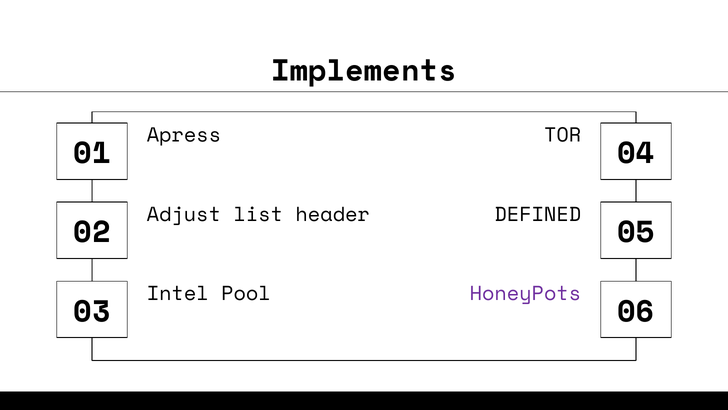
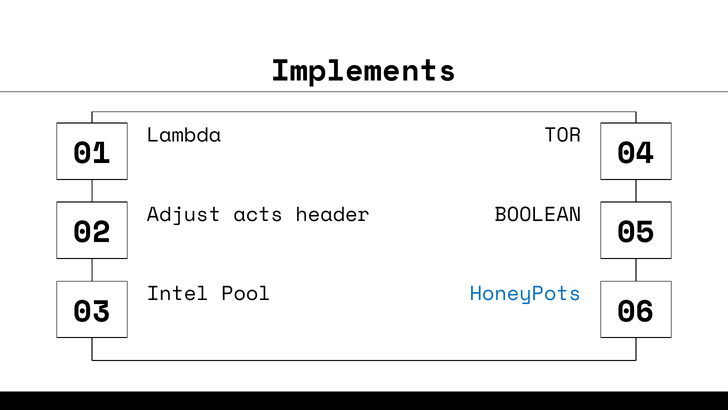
Apress: Apress -> Lambda
list: list -> acts
DEFINED: DEFINED -> BOOLEAN
HoneyPots colour: purple -> blue
